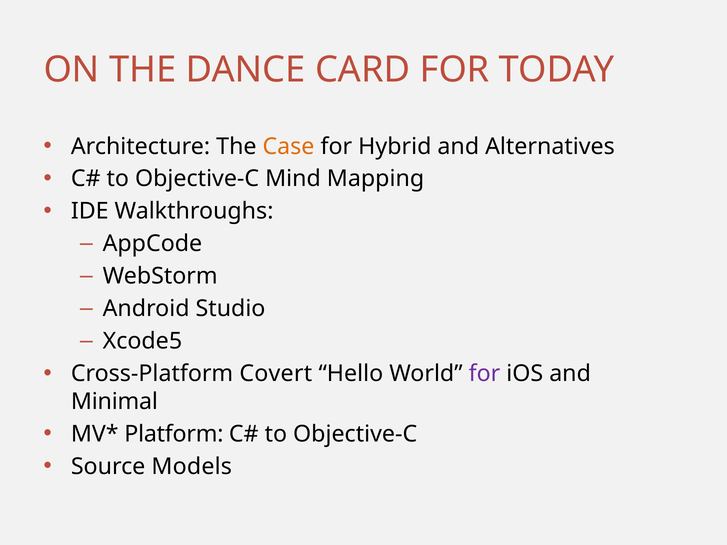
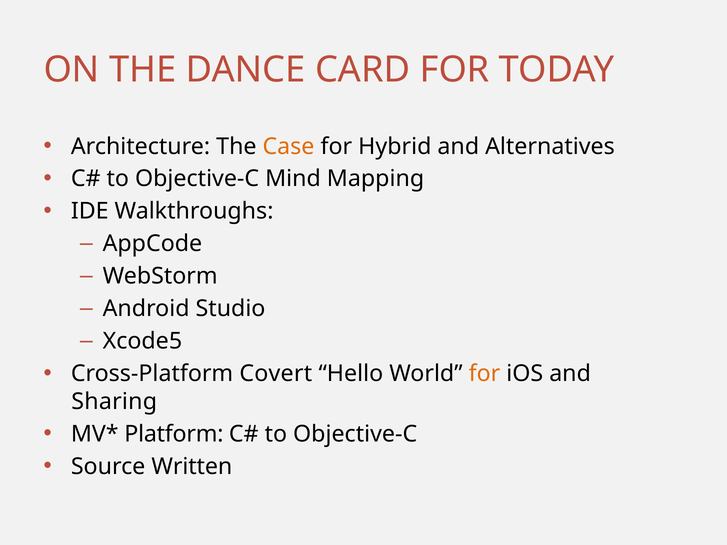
for at (484, 374) colour: purple -> orange
Minimal: Minimal -> Sharing
Models: Models -> Written
